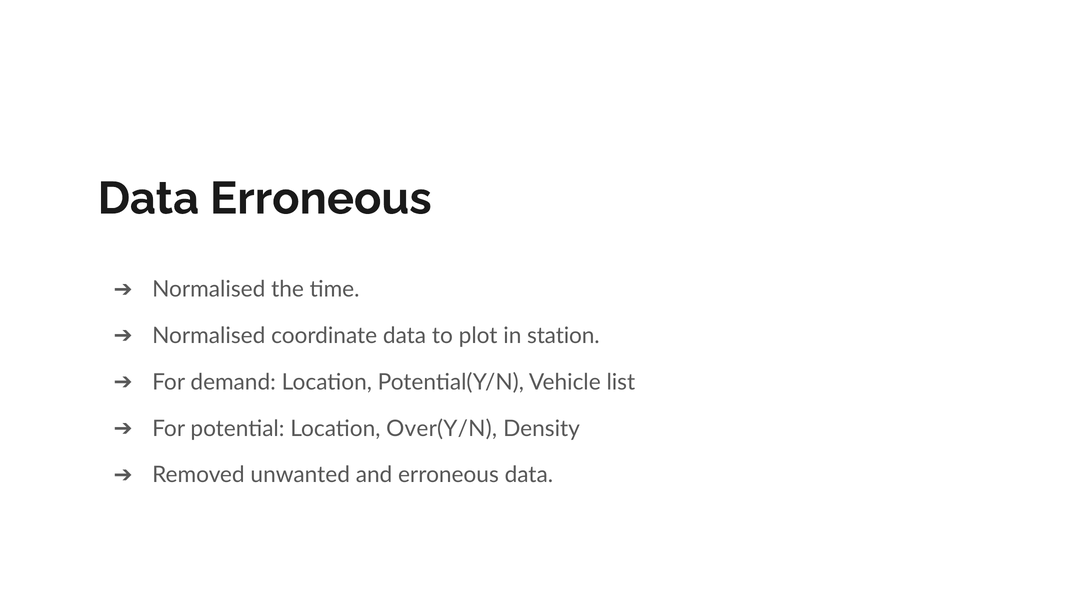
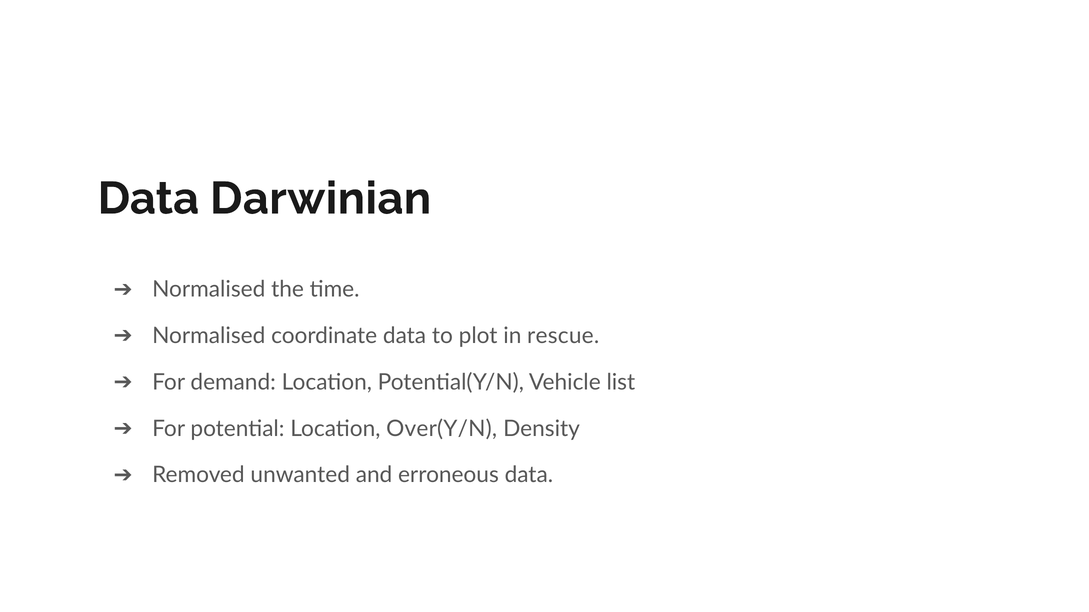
Data Erroneous: Erroneous -> Darwinian
station: station -> rescue
